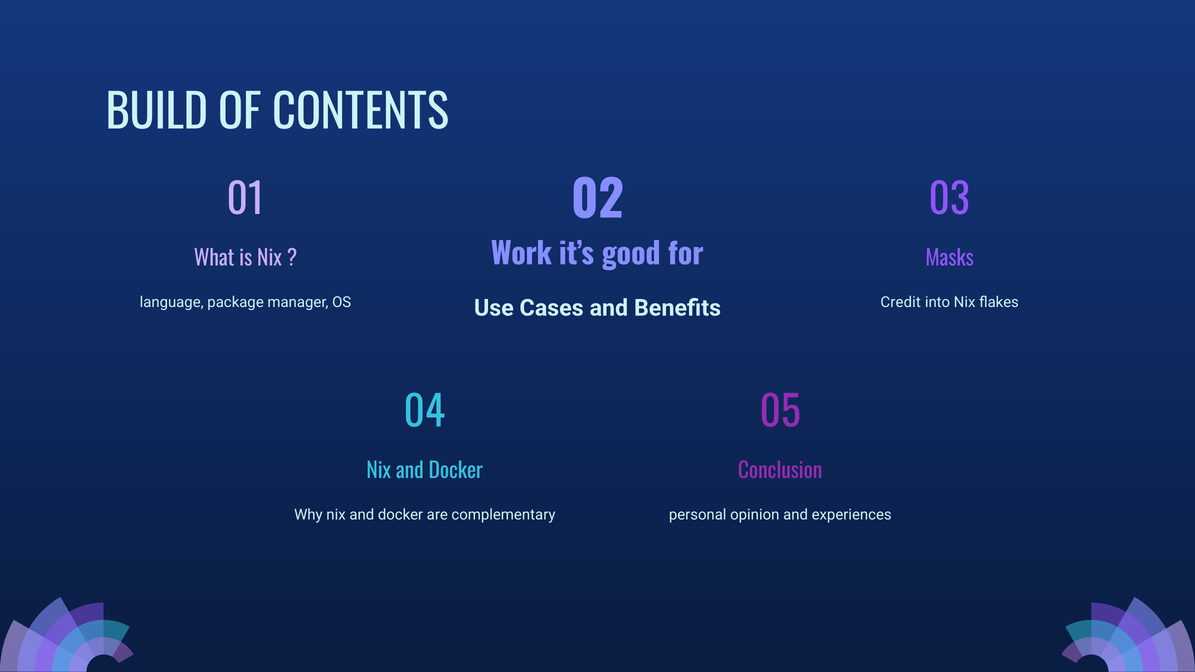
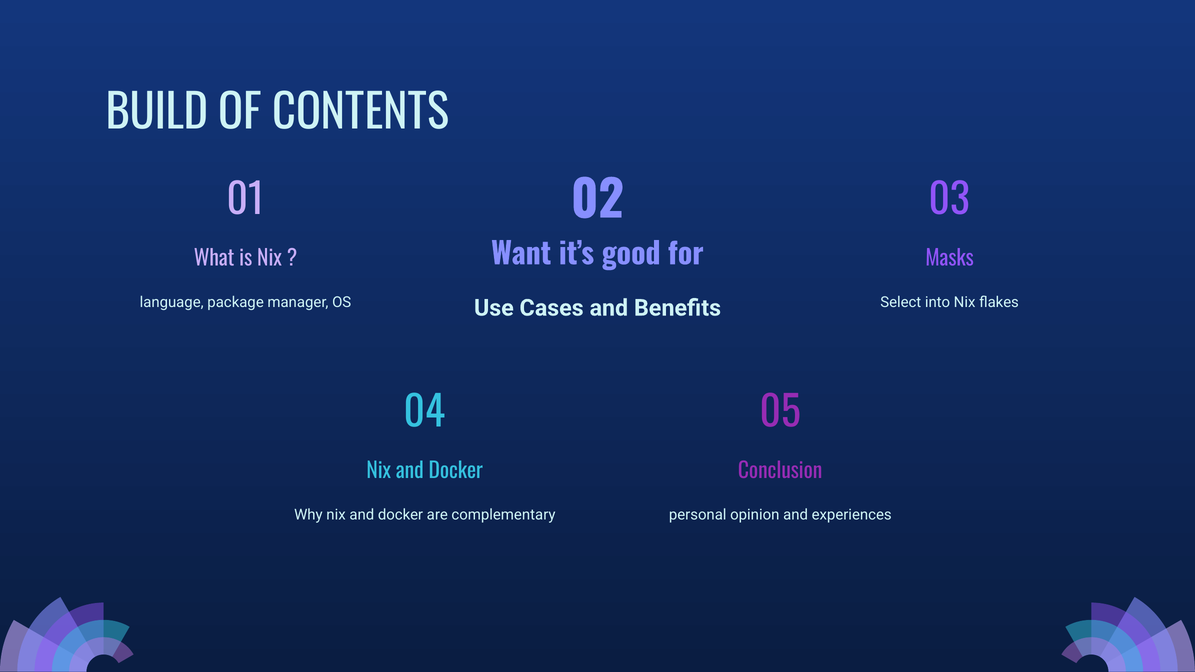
Work: Work -> Want
Credit: Credit -> Select
